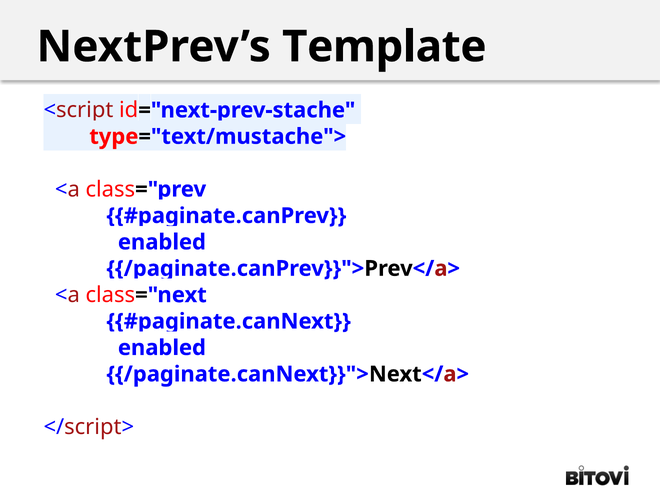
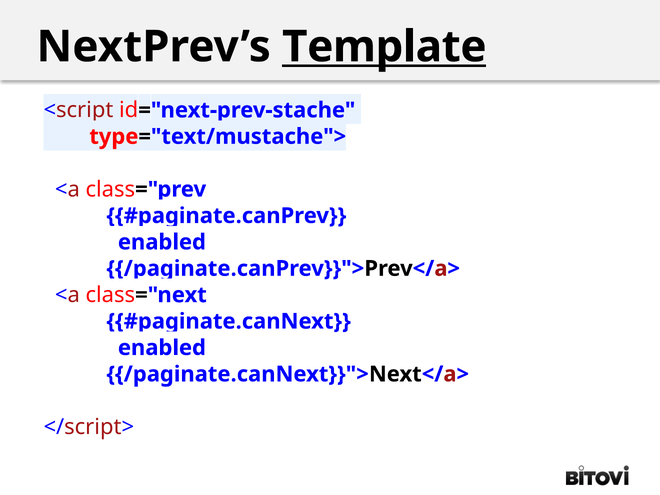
Template underline: none -> present
